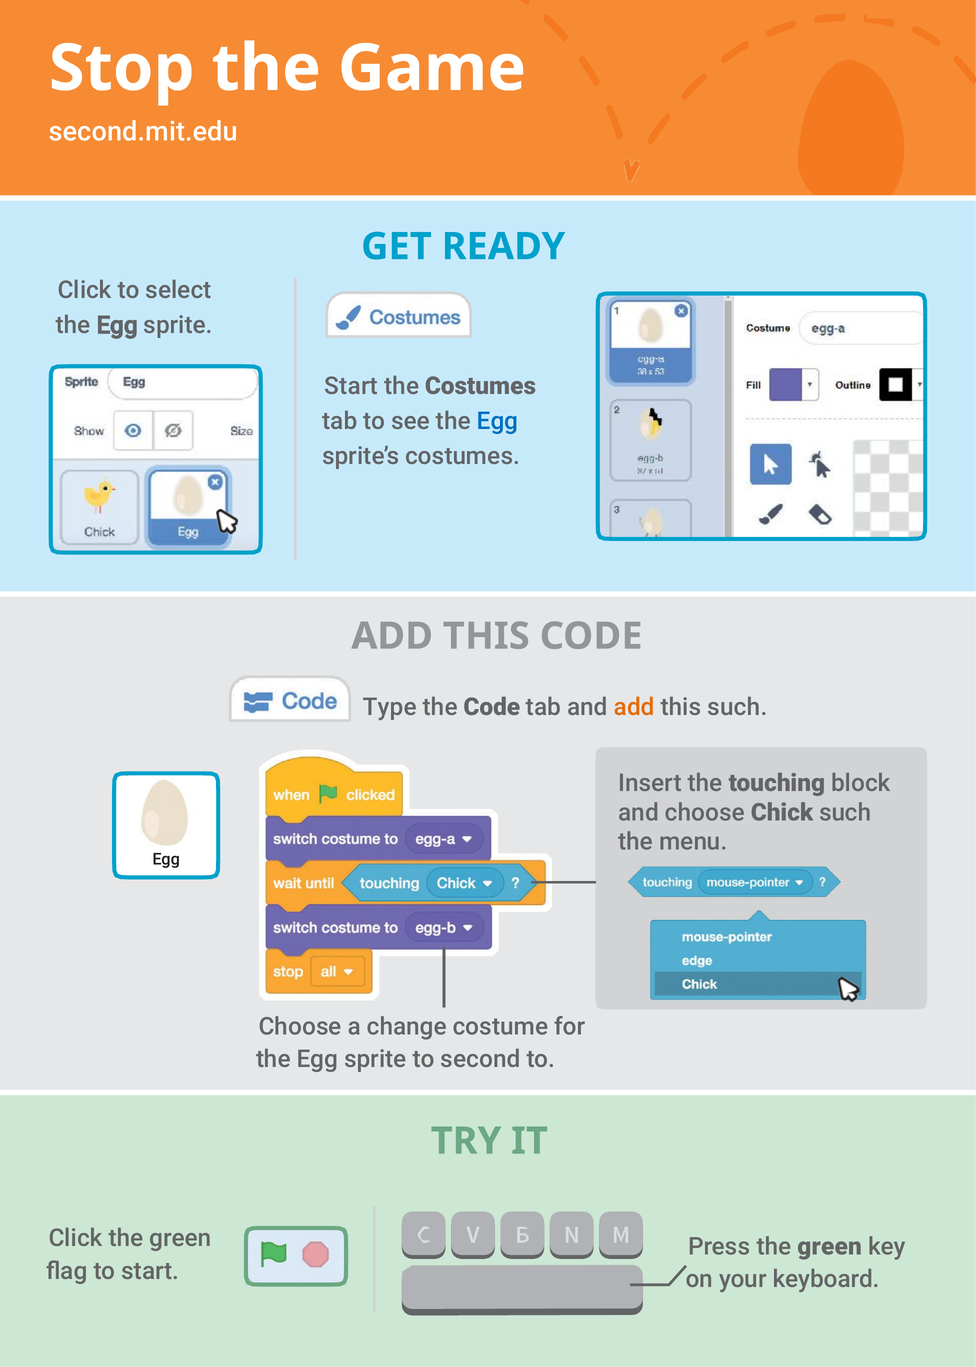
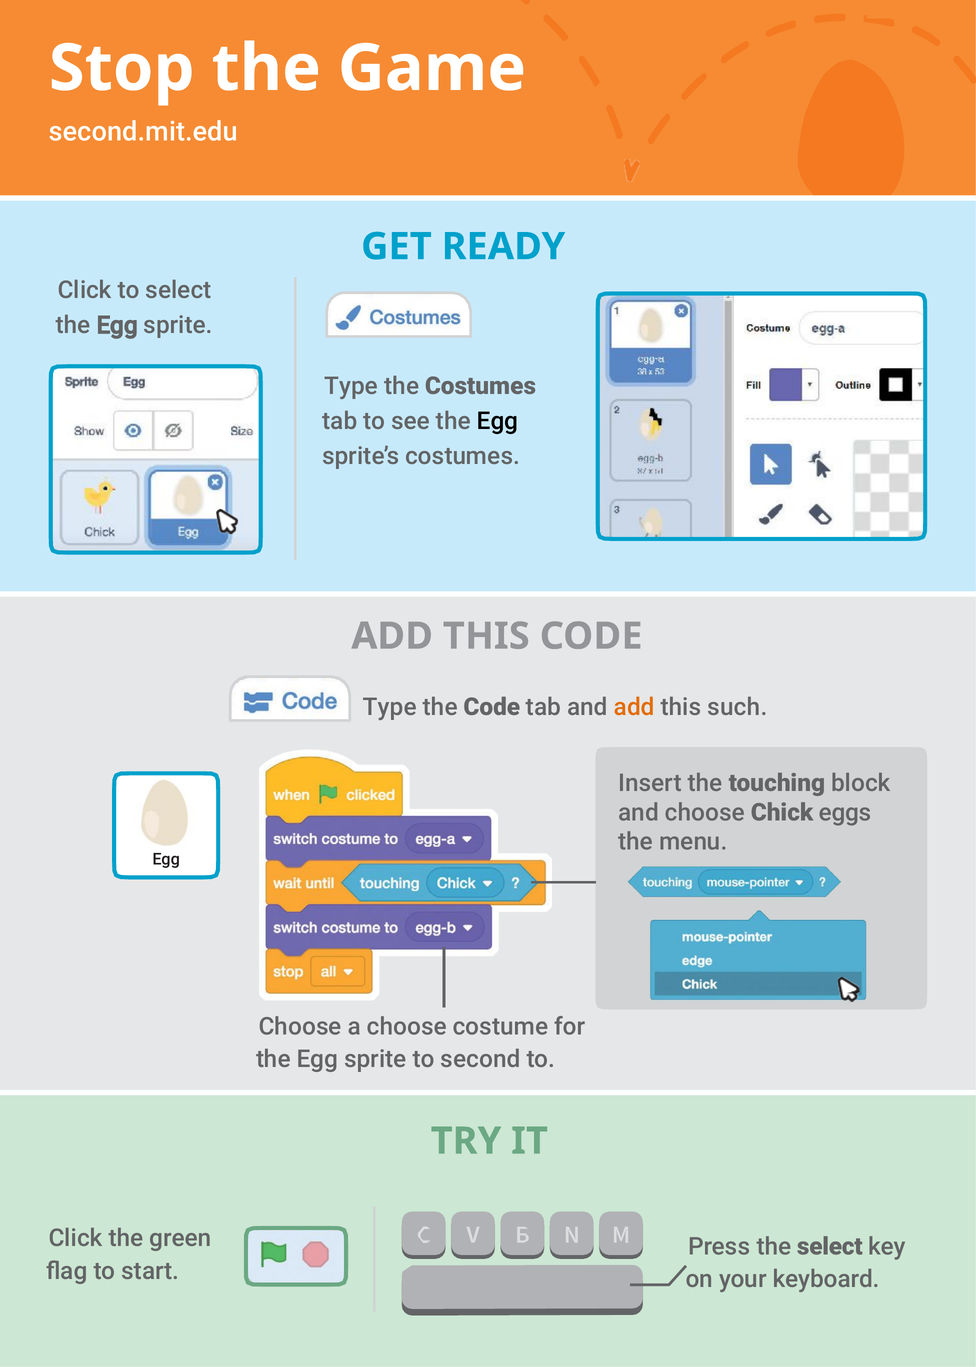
Start at (351, 386): Start -> Type
Egg at (498, 421) colour: blue -> black
Chick such: such -> eggs
a change: change -> choose
Press the green: green -> select
